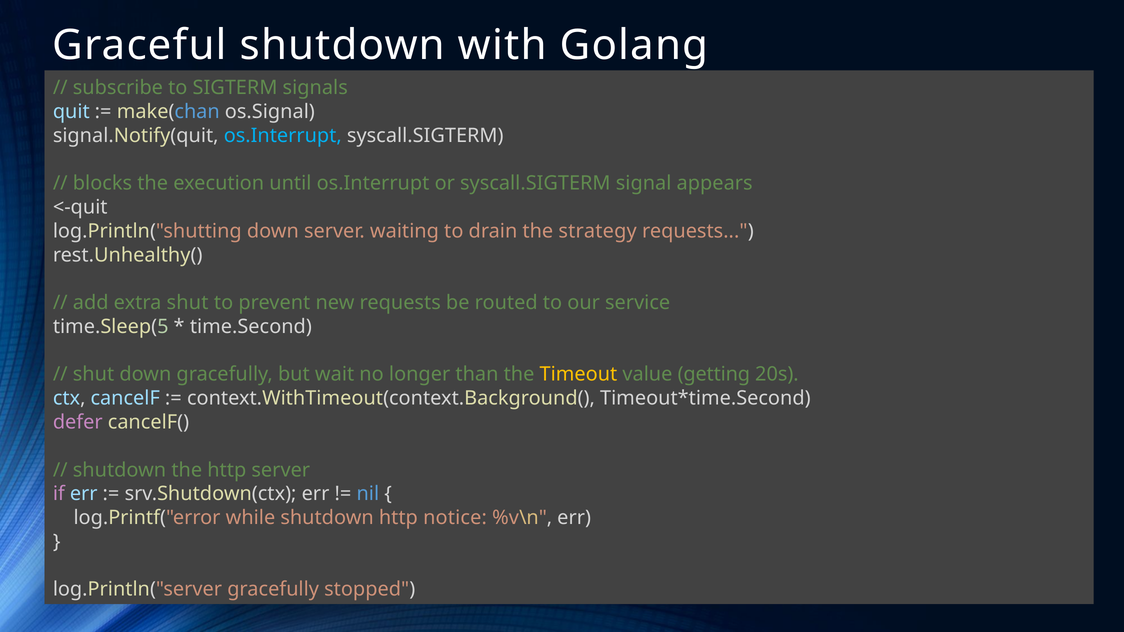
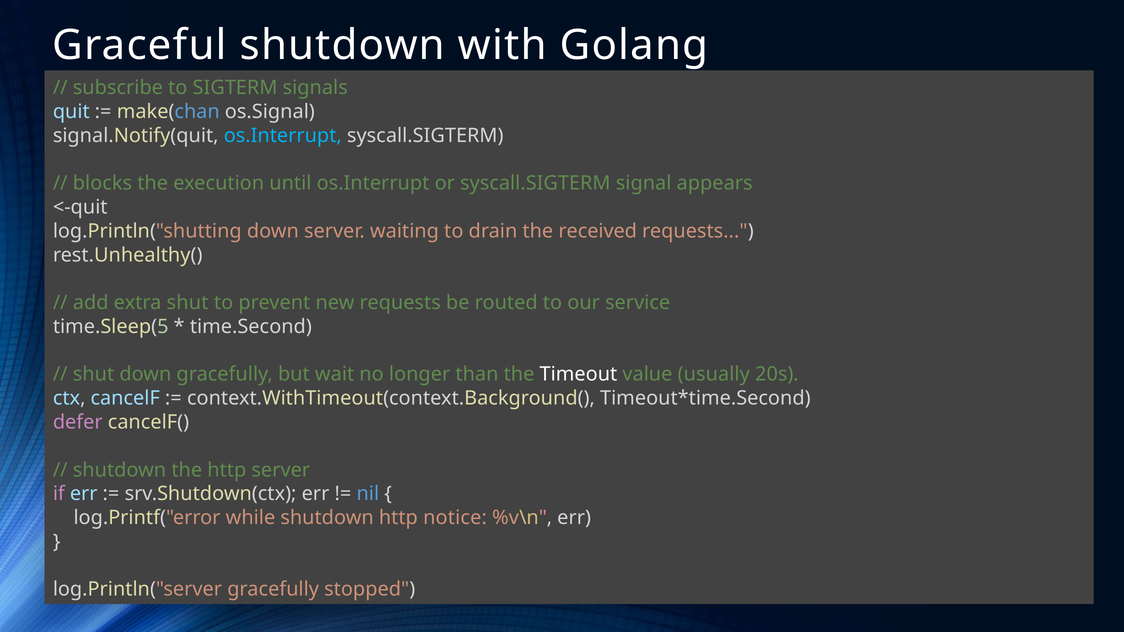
strategy: strategy -> received
Timeout colour: yellow -> white
getting: getting -> usually
